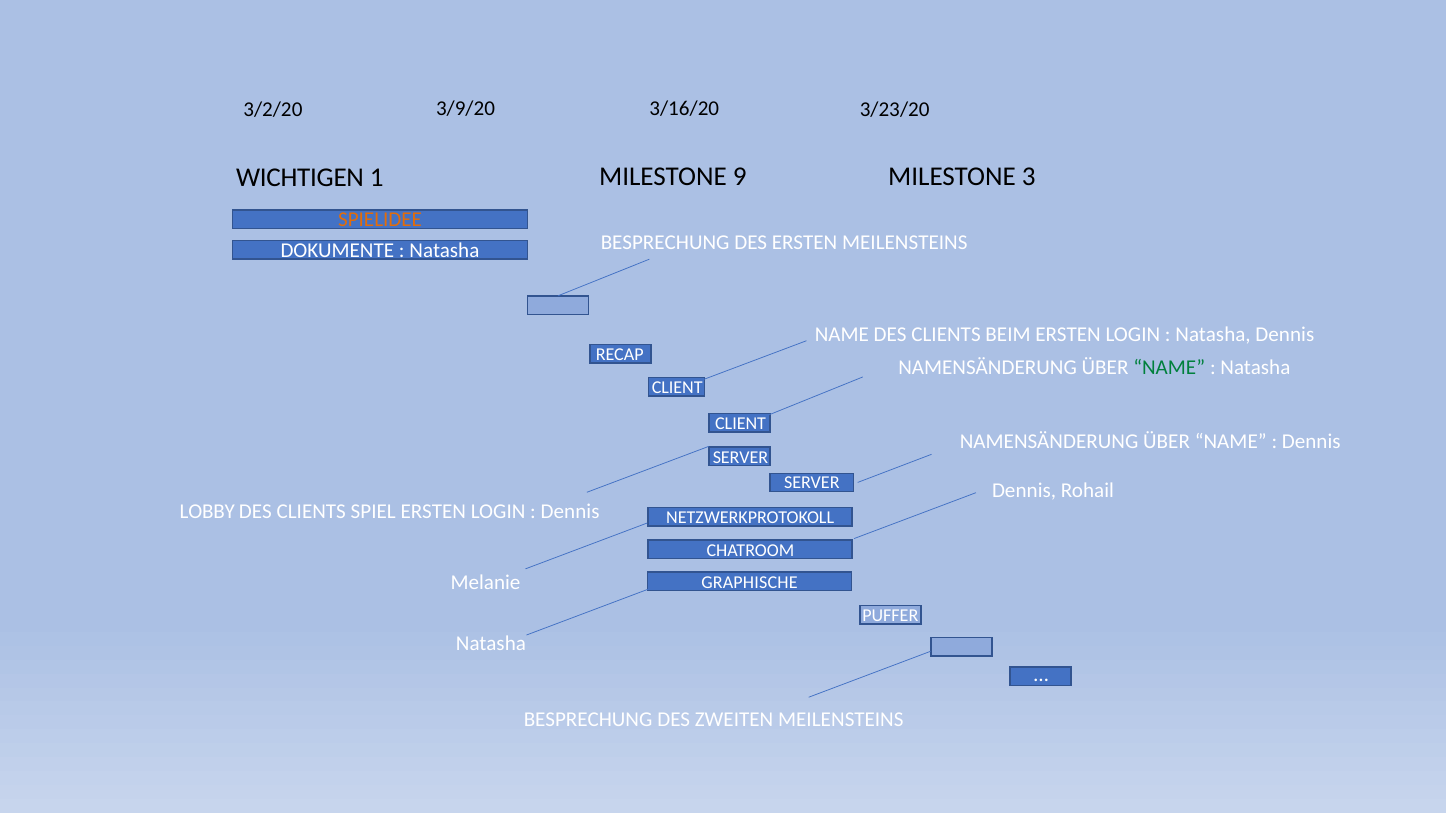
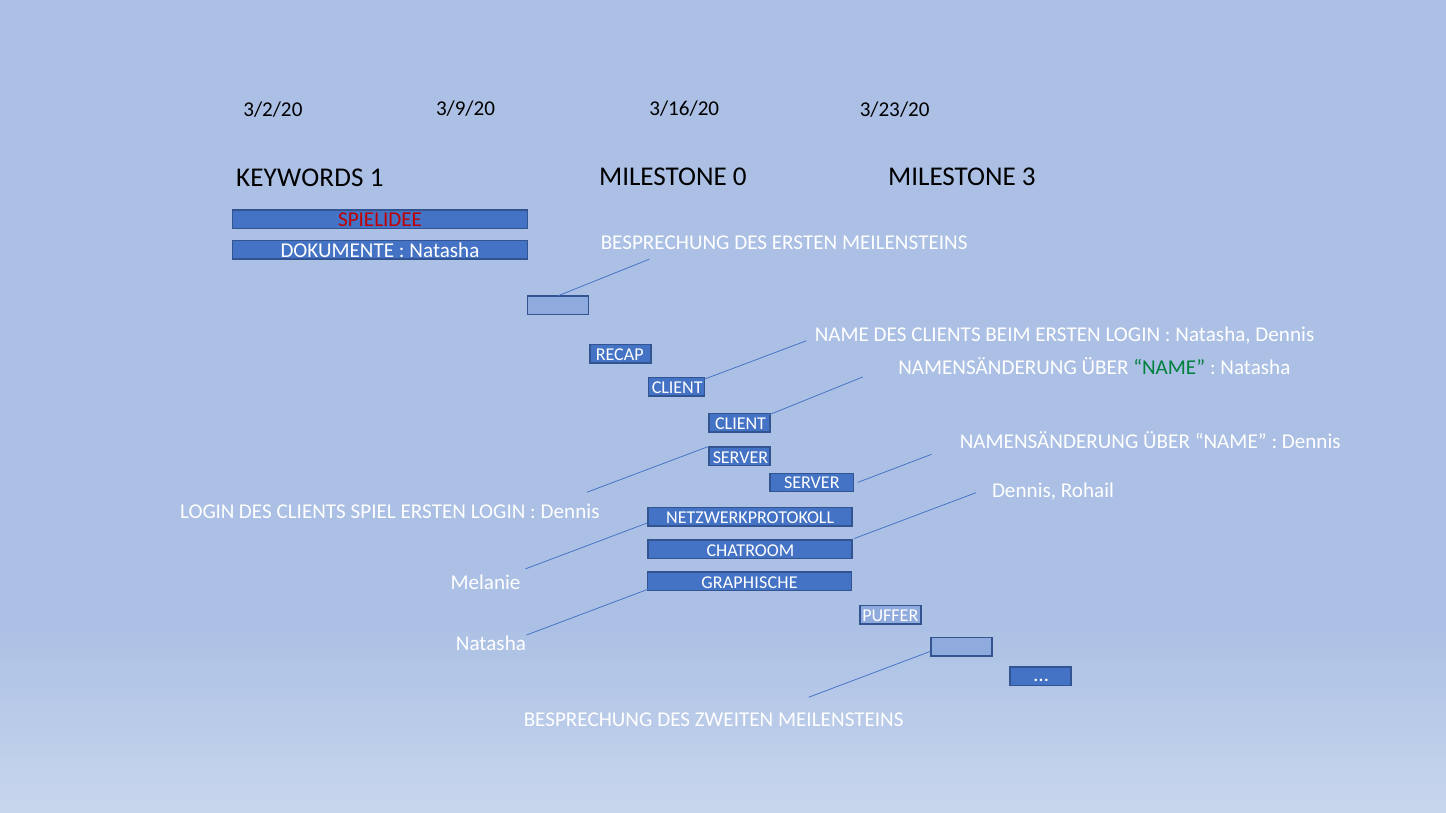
9: 9 -> 0
WICHTIGEN: WICHTIGEN -> KEYWORDS
SPIELIDEE colour: orange -> red
LOBBY at (207, 512): LOBBY -> LOGIN
